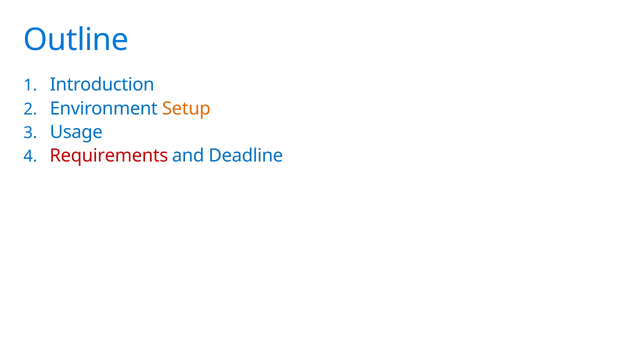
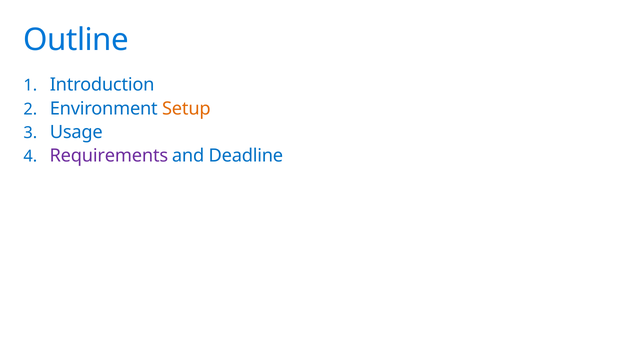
Requirements colour: red -> purple
